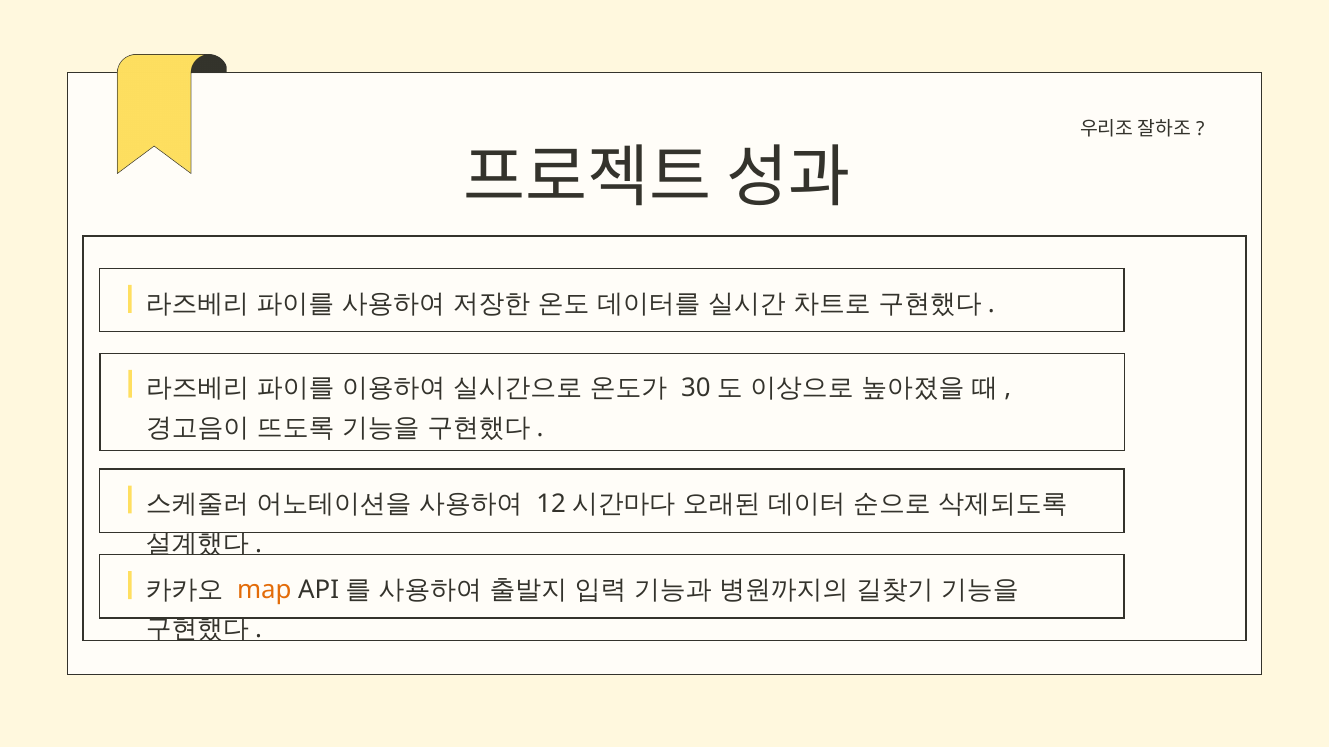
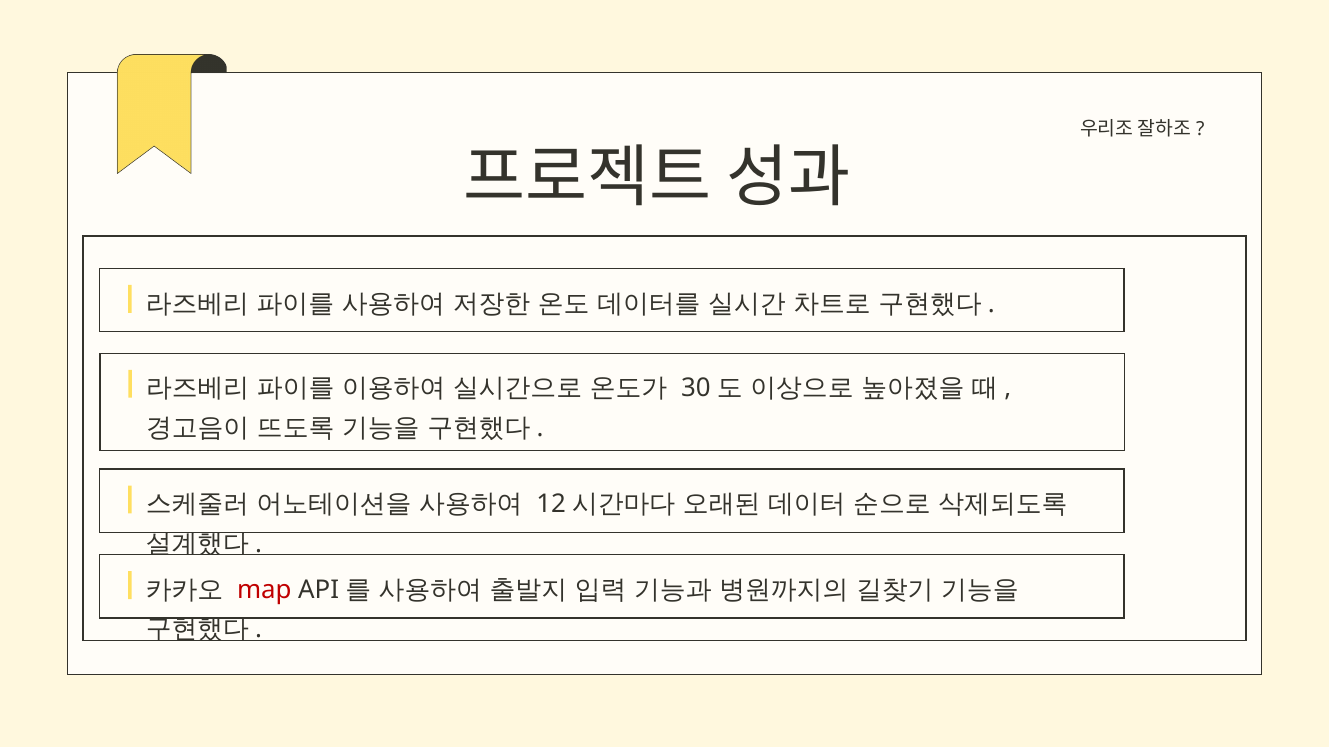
map colour: orange -> red
